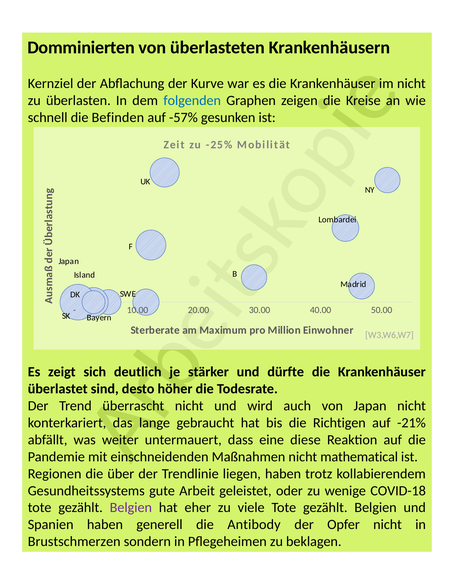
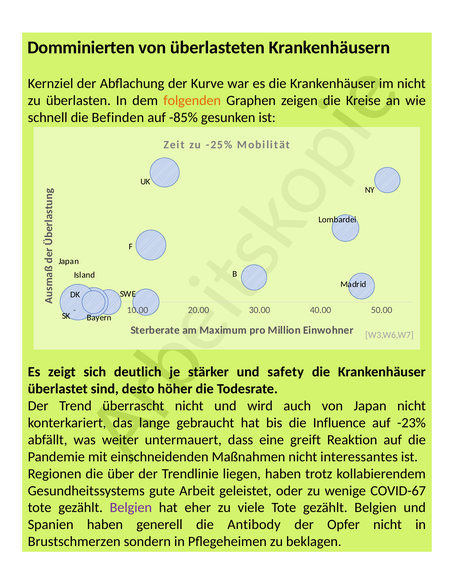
folgenden colour: blue -> orange
-57%: -57% -> -85%
dürfte: dürfte -> safety
Richtigen: Richtigen -> Influence
-21%: -21% -> -23%
diese: diese -> greift
mathematical: mathematical -> interessantes
COVID-18: COVID-18 -> COVID-67
